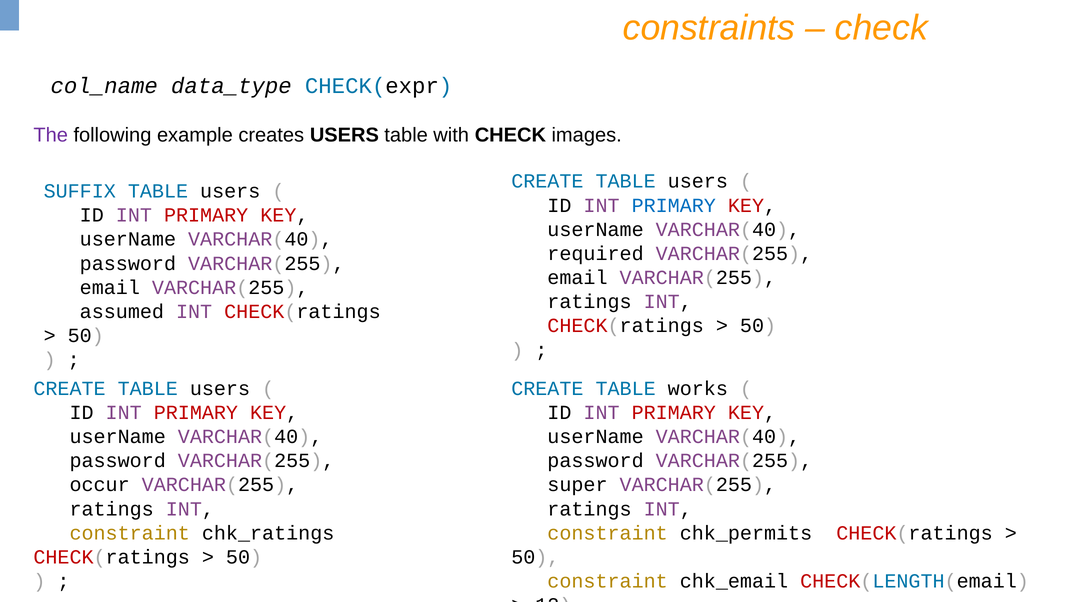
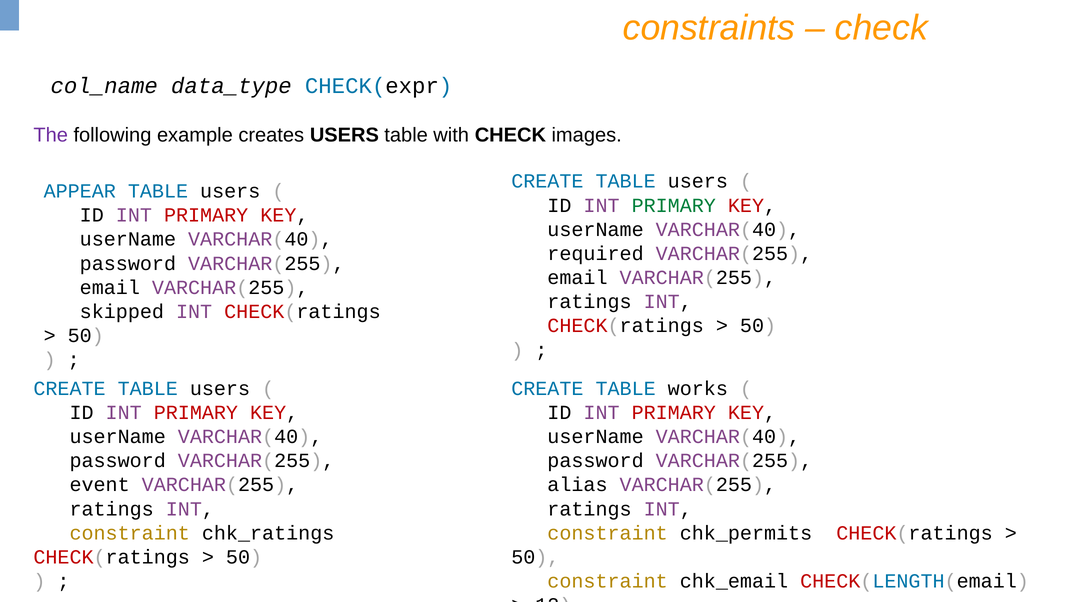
SUFFIX: SUFFIX -> APPEAR
PRIMARY at (674, 205) colour: blue -> green
assumed: assumed -> skipped
occur: occur -> event
super: super -> alias
